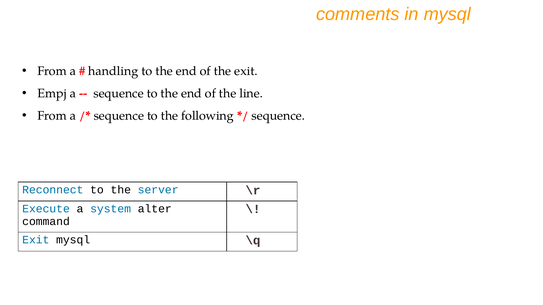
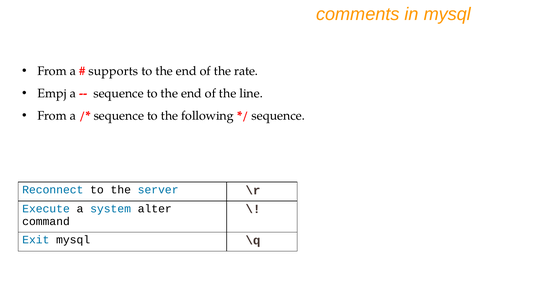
handling: handling -> supports
the exit: exit -> rate
